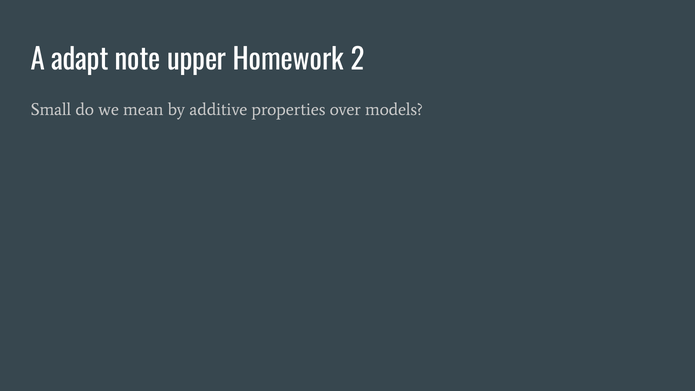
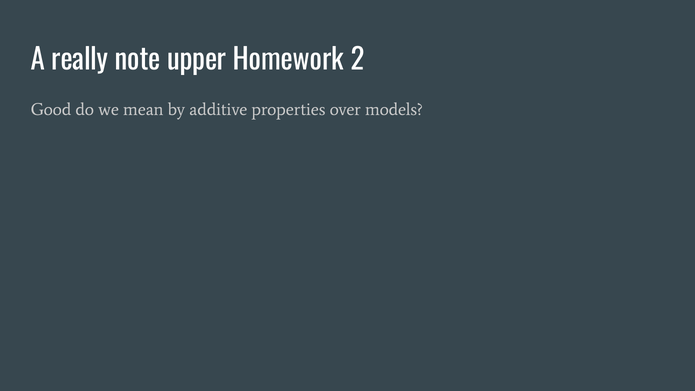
adapt: adapt -> really
Small: Small -> Good
